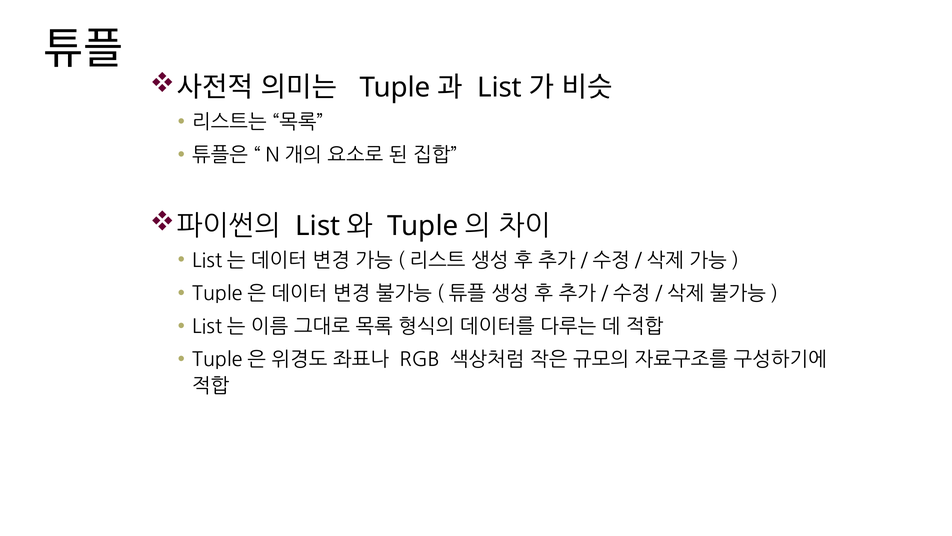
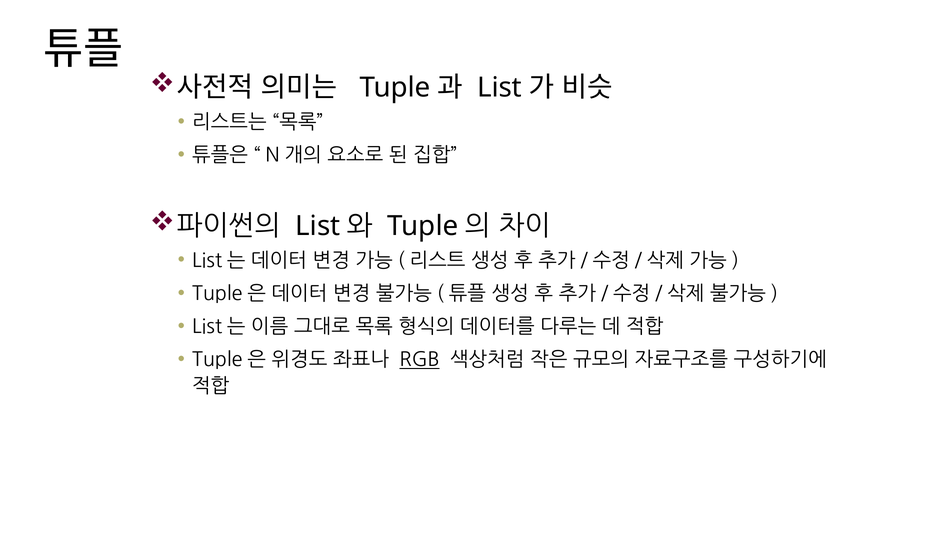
RGB underline: none -> present
